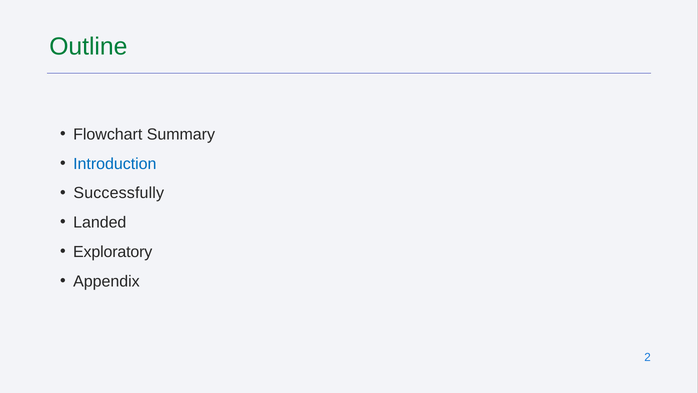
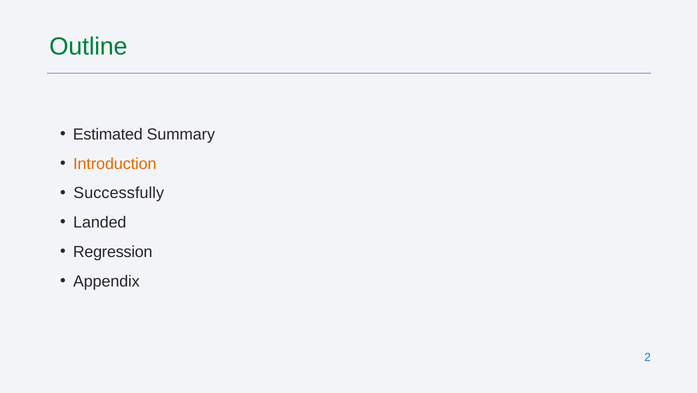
Flowchart: Flowchart -> Estimated
Introduction colour: blue -> orange
Exploratory: Exploratory -> Regression
